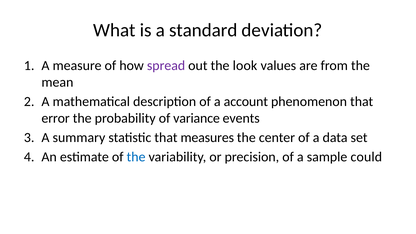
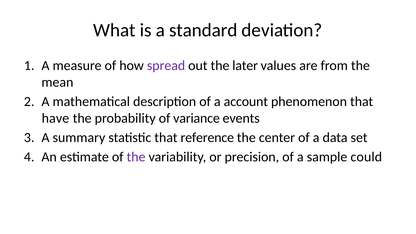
look: look -> later
error: error -> have
measures: measures -> reference
the at (136, 157) colour: blue -> purple
